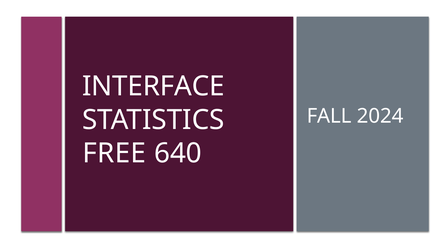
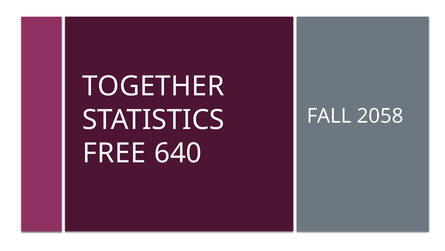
INTERFACE: INTERFACE -> TOGETHER
2024: 2024 -> 2058
